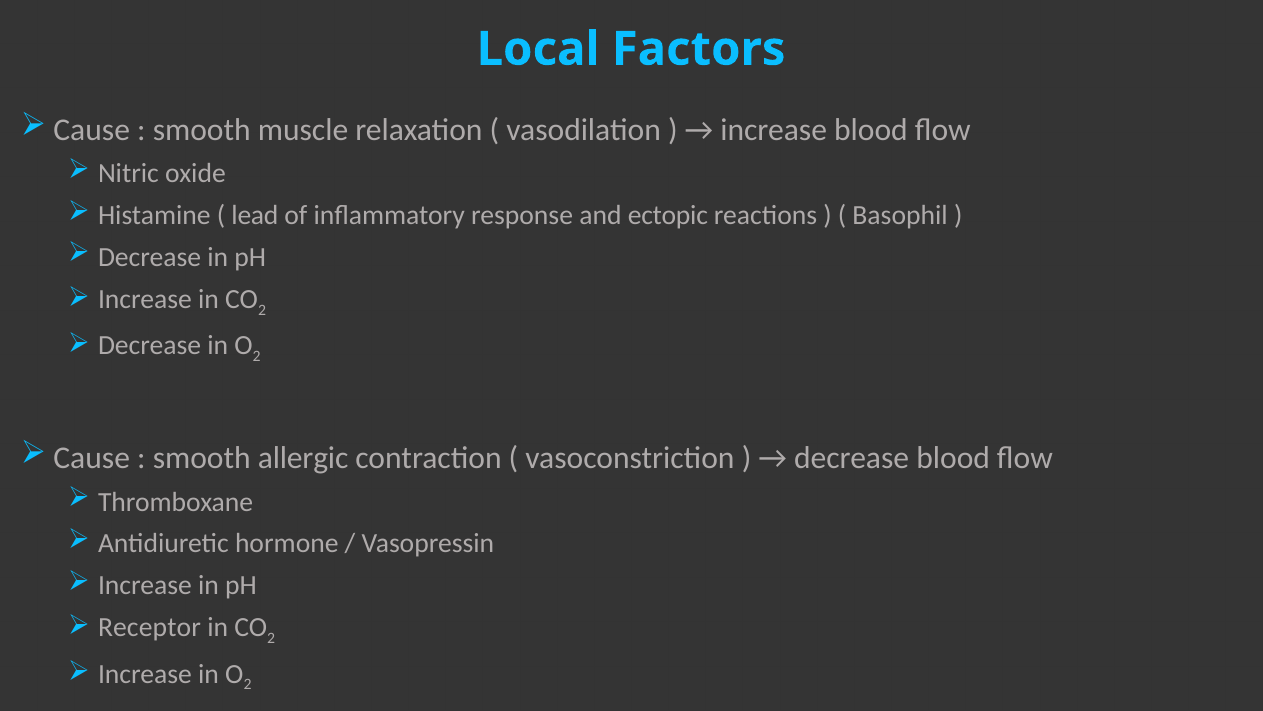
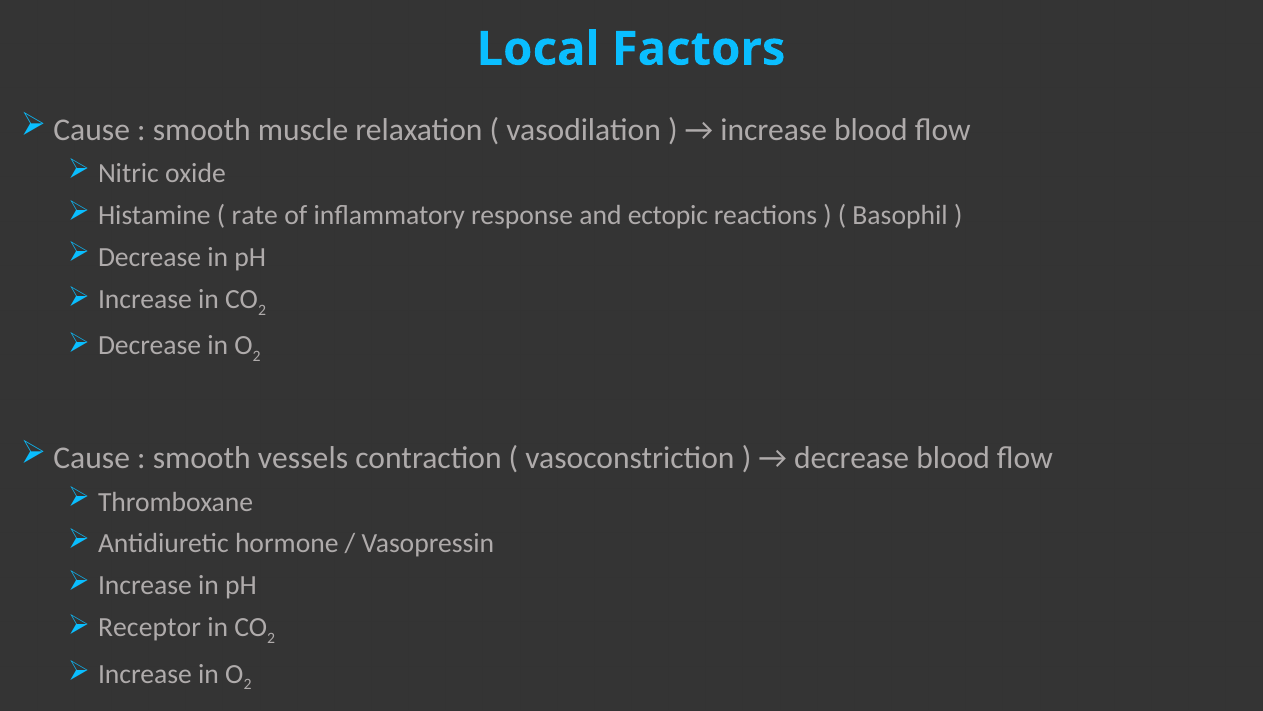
lead: lead -> rate
allergic: allergic -> vessels
